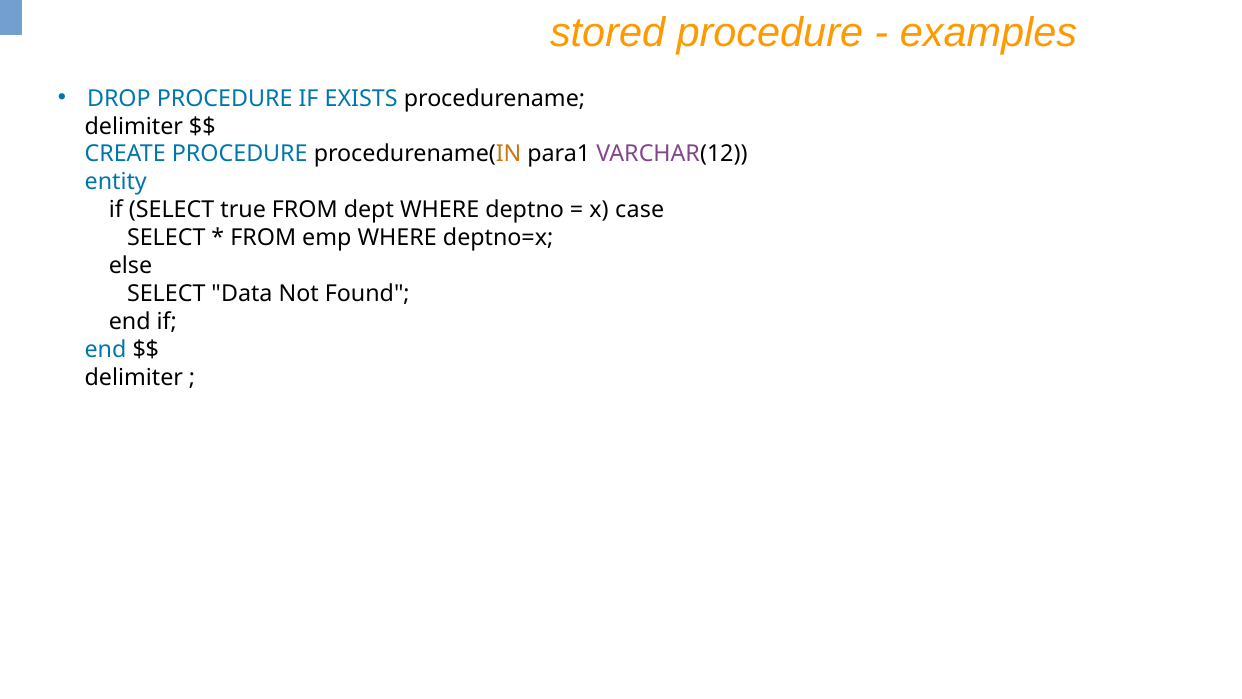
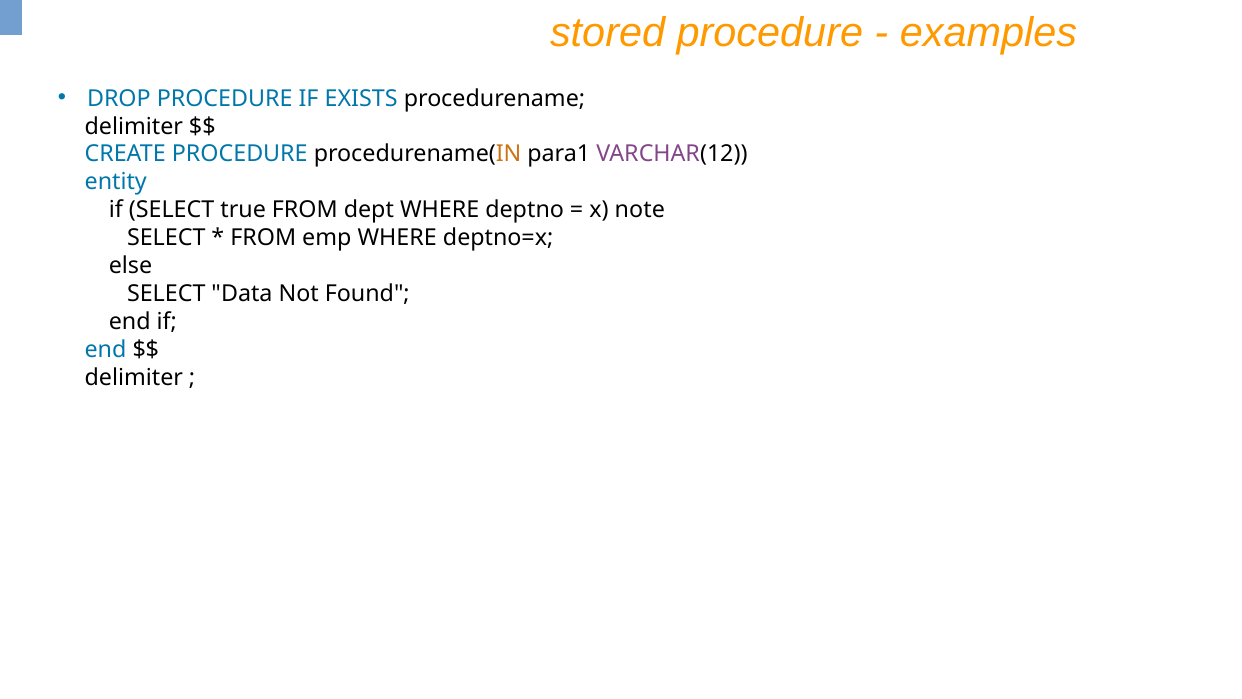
case: case -> note
